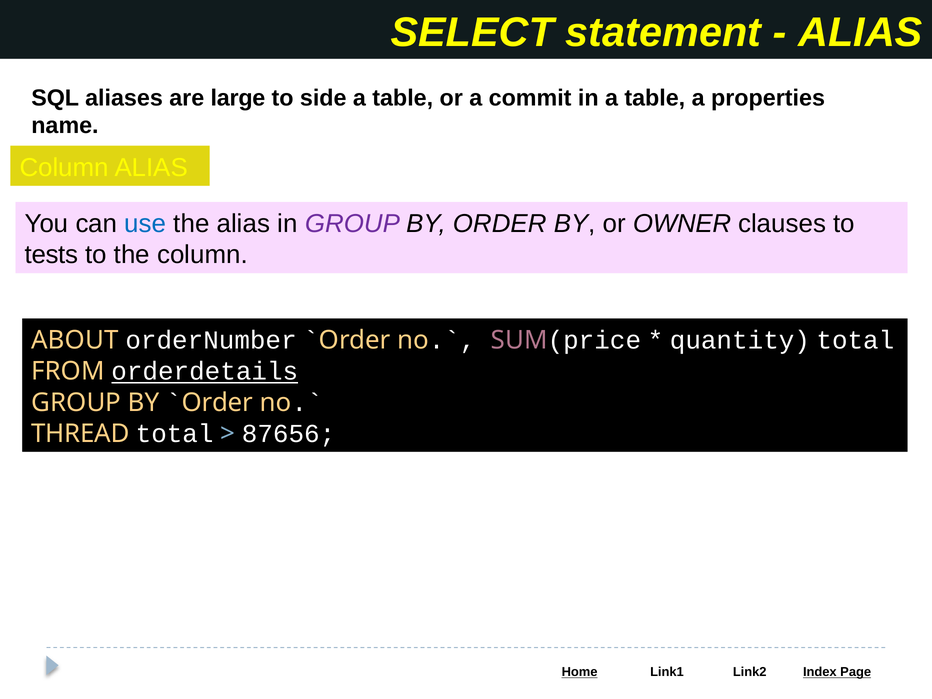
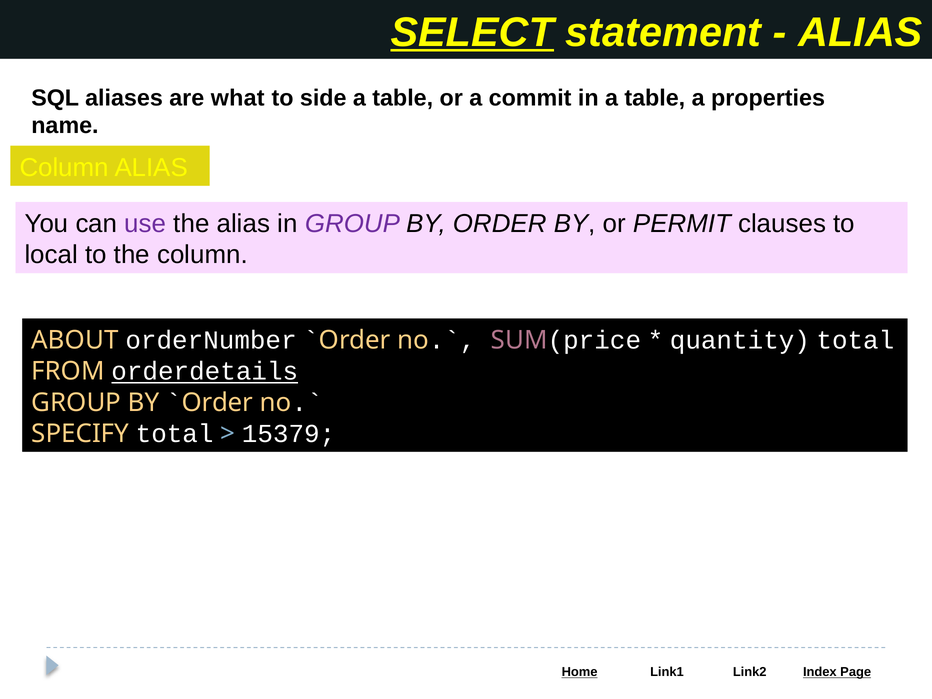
SELECT underline: none -> present
large: large -> what
use colour: blue -> purple
OWNER: OWNER -> PERMIT
tests: tests -> local
THREAD: THREAD -> SPECIFY
87656: 87656 -> 15379
